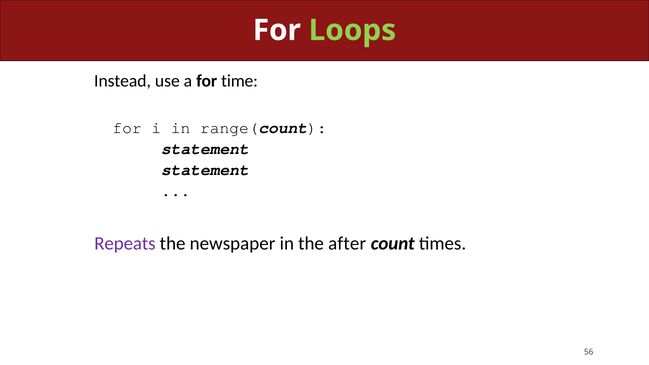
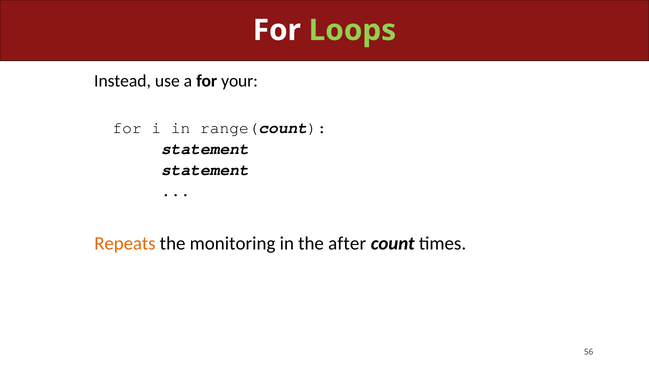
time: time -> your
Repeats colour: purple -> orange
newspaper: newspaper -> monitoring
